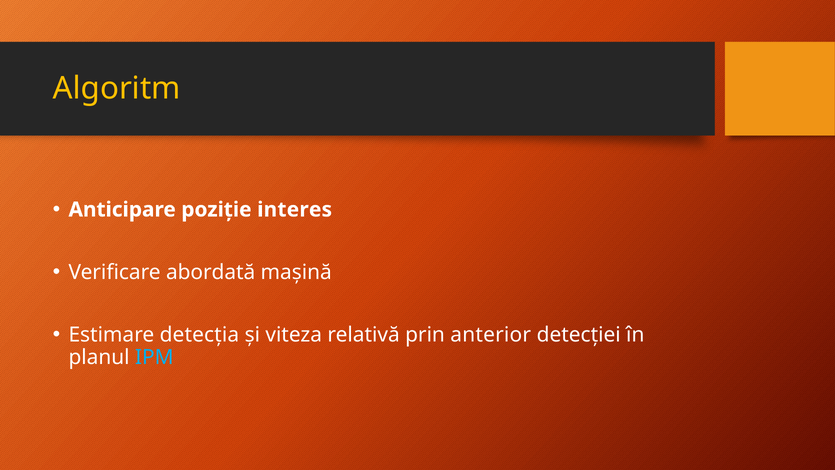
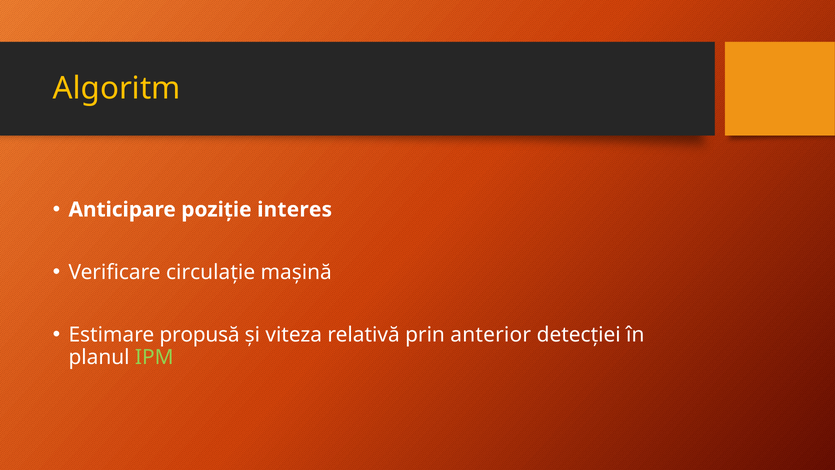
abordată: abordată -> circulație
detecția: detecția -> propusă
IPM colour: light blue -> light green
